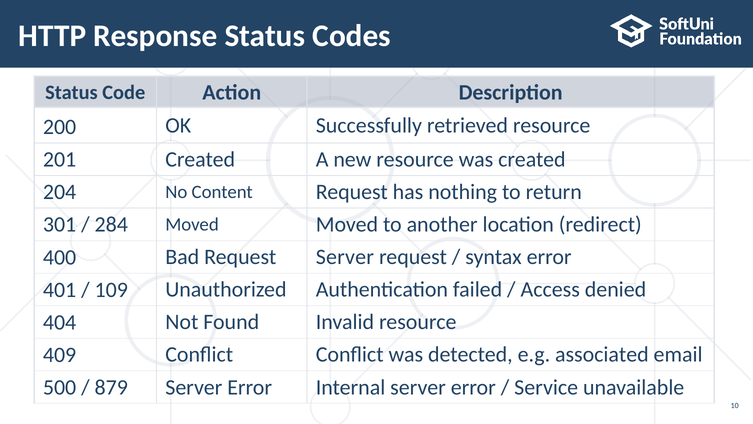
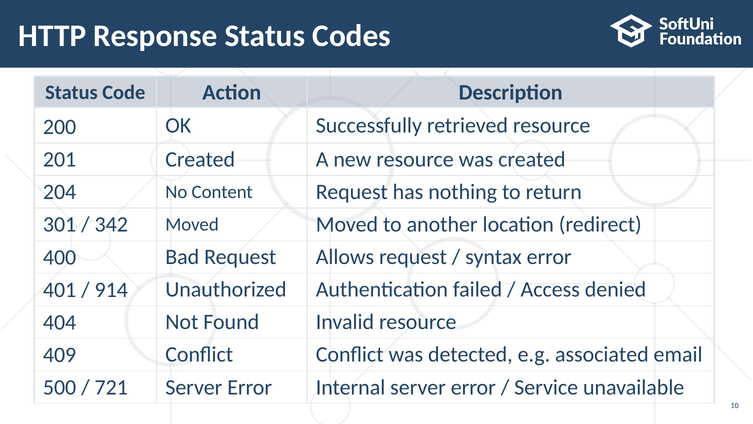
284: 284 -> 342
Request Server: Server -> Allows
109: 109 -> 914
879: 879 -> 721
